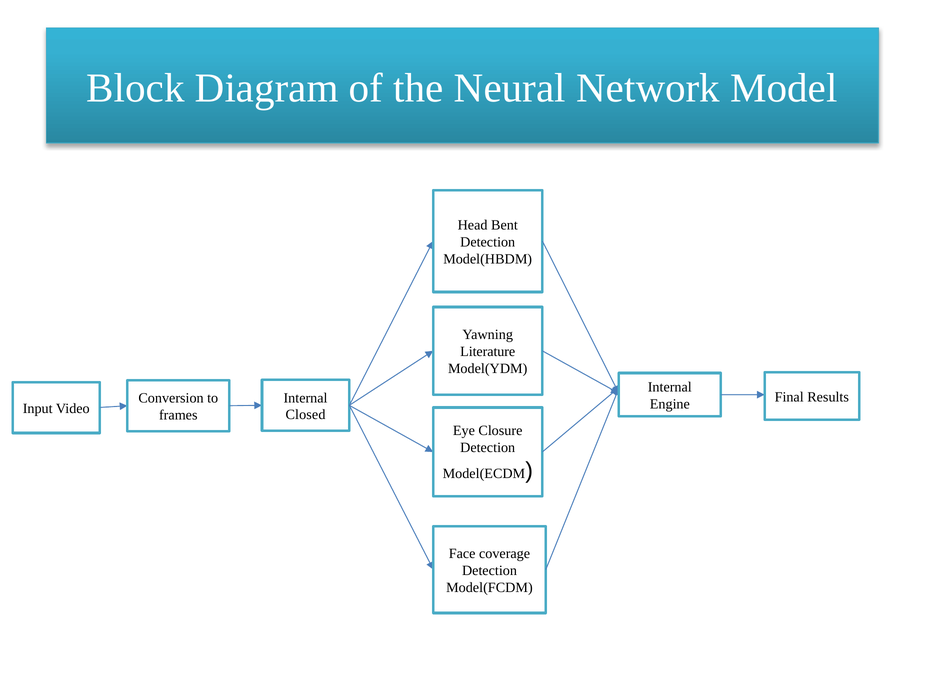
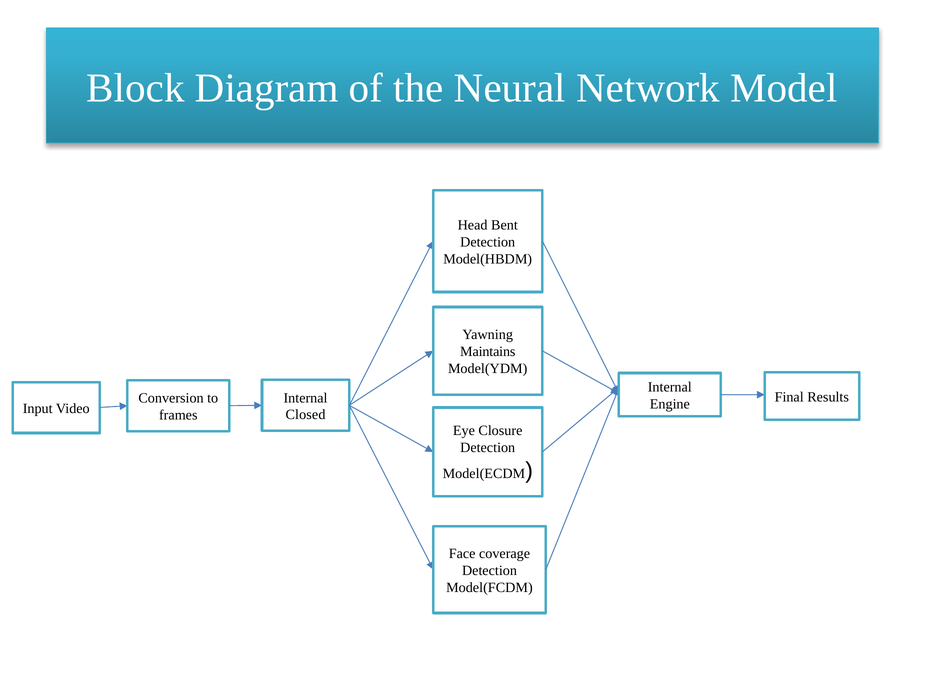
Literature: Literature -> Maintains
